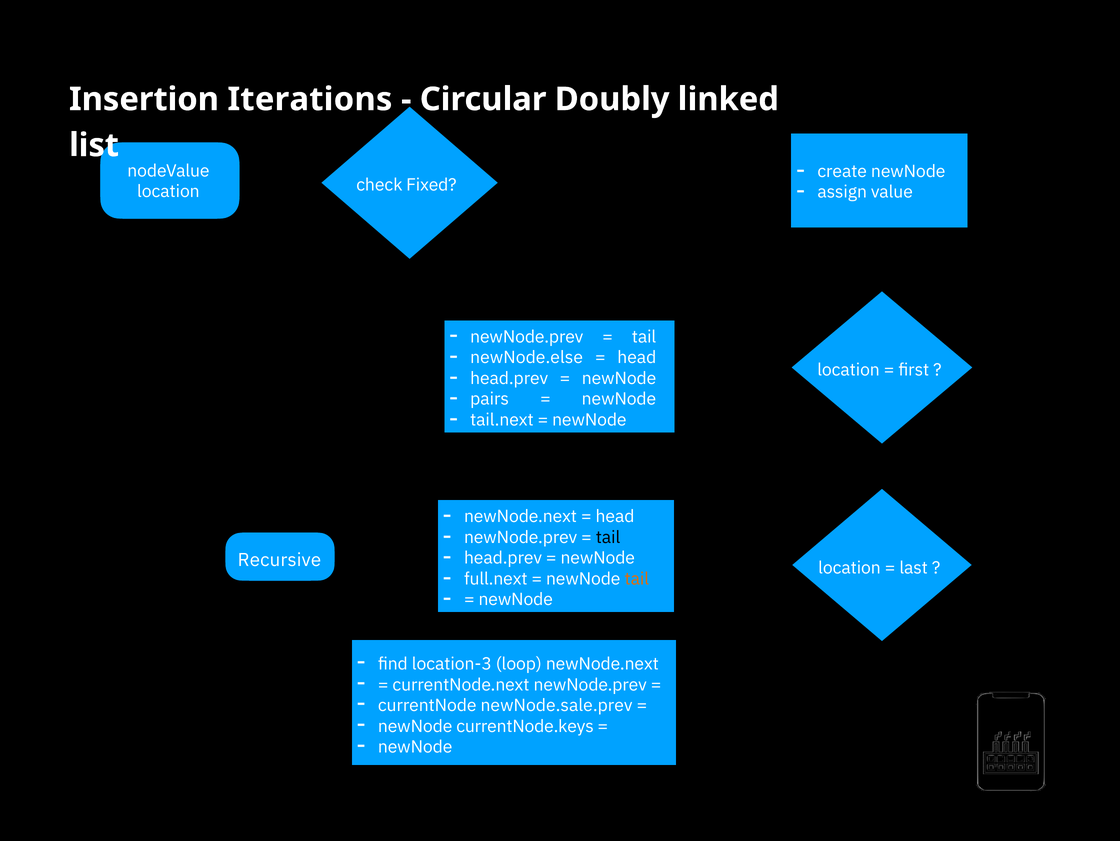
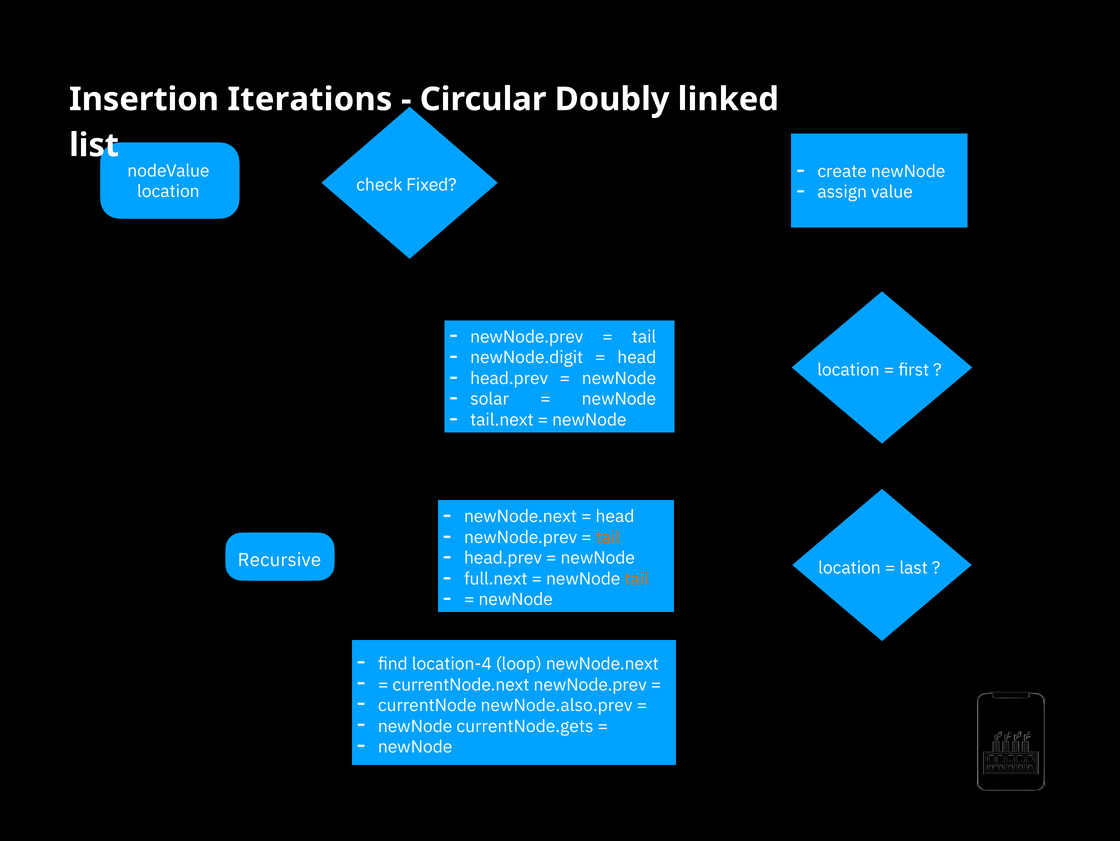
newNode.else: newNode.else -> newNode.digit
pairs: pairs -> solar
tail at (608, 537) colour: black -> orange
location-3: location-3 -> location-4
newNode.sale.prev: newNode.sale.prev -> newNode.also.prev
currentNode.keys: currentNode.keys -> currentNode.gets
